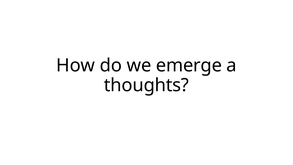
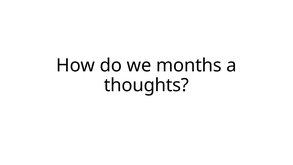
emerge: emerge -> months
